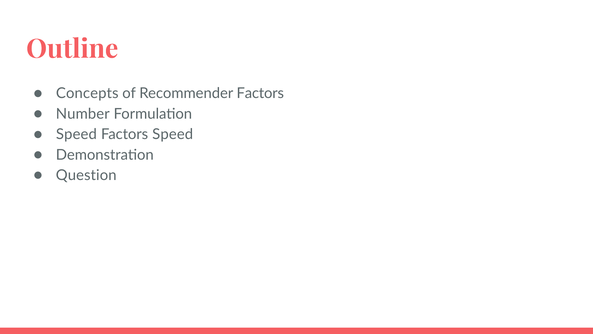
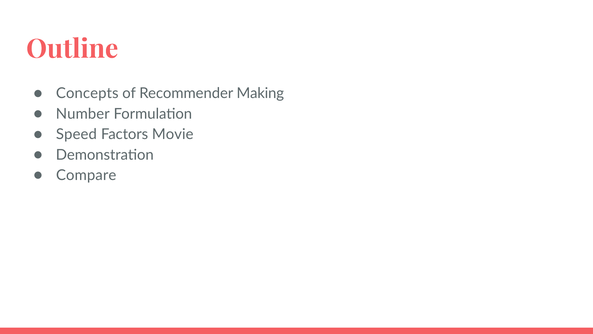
Recommender Factors: Factors -> Making
Factors Speed: Speed -> Movie
Question: Question -> Compare
